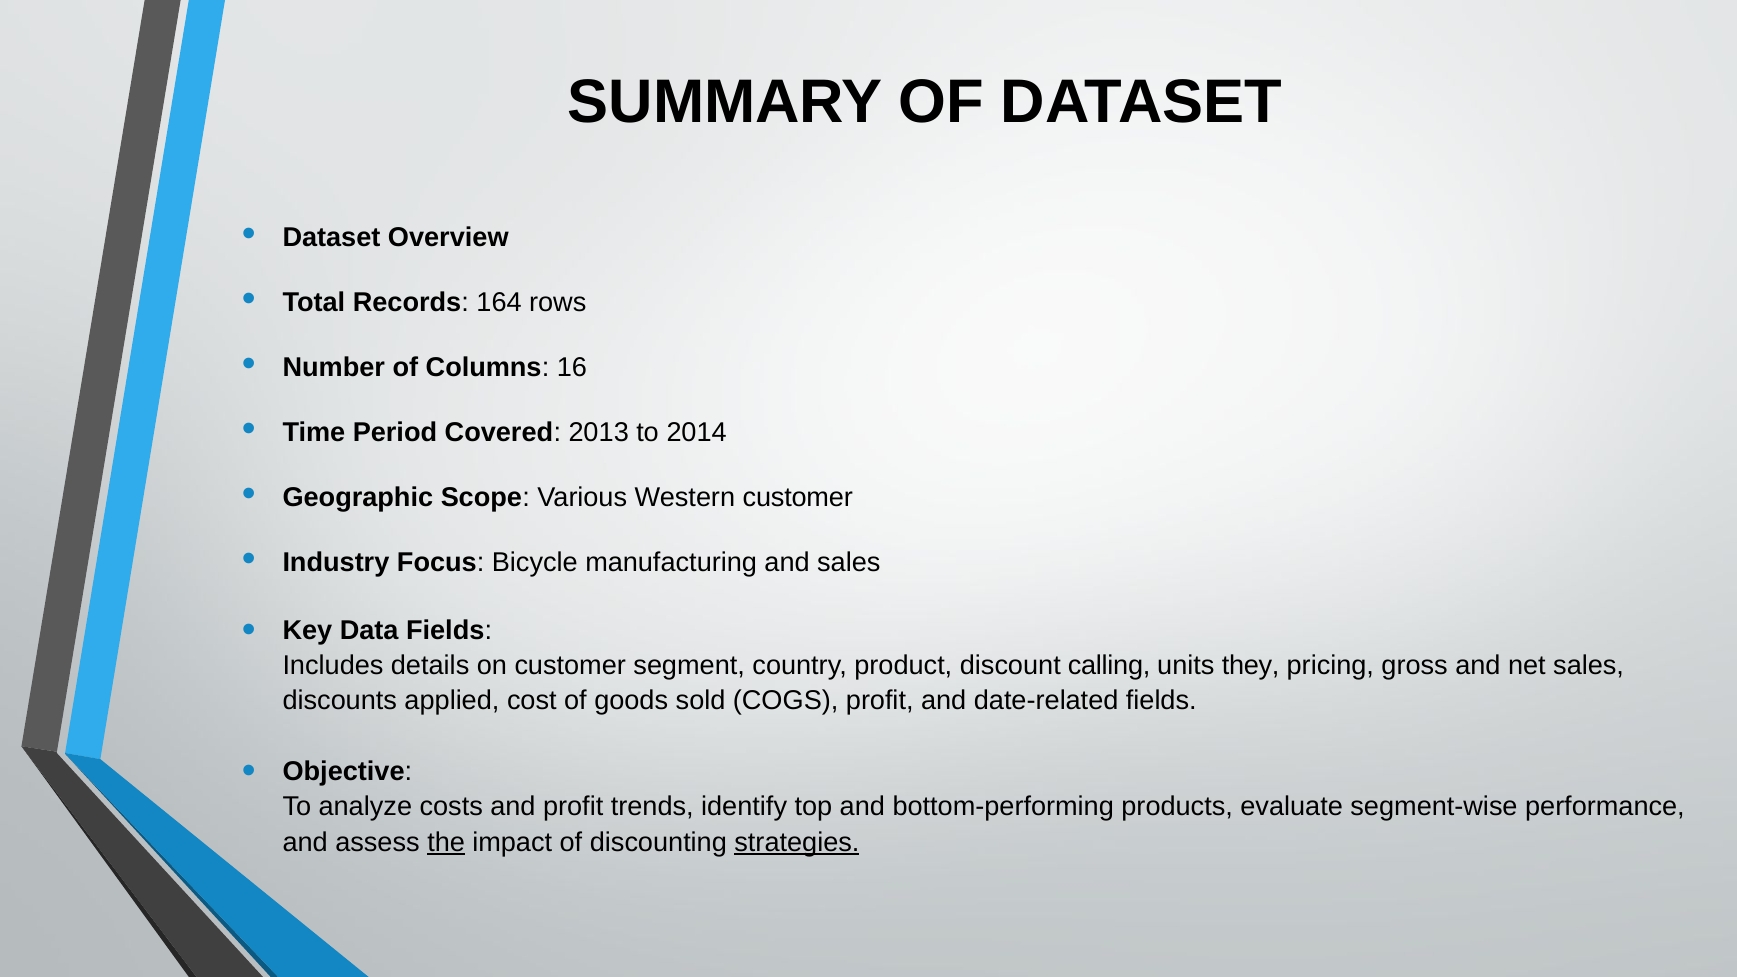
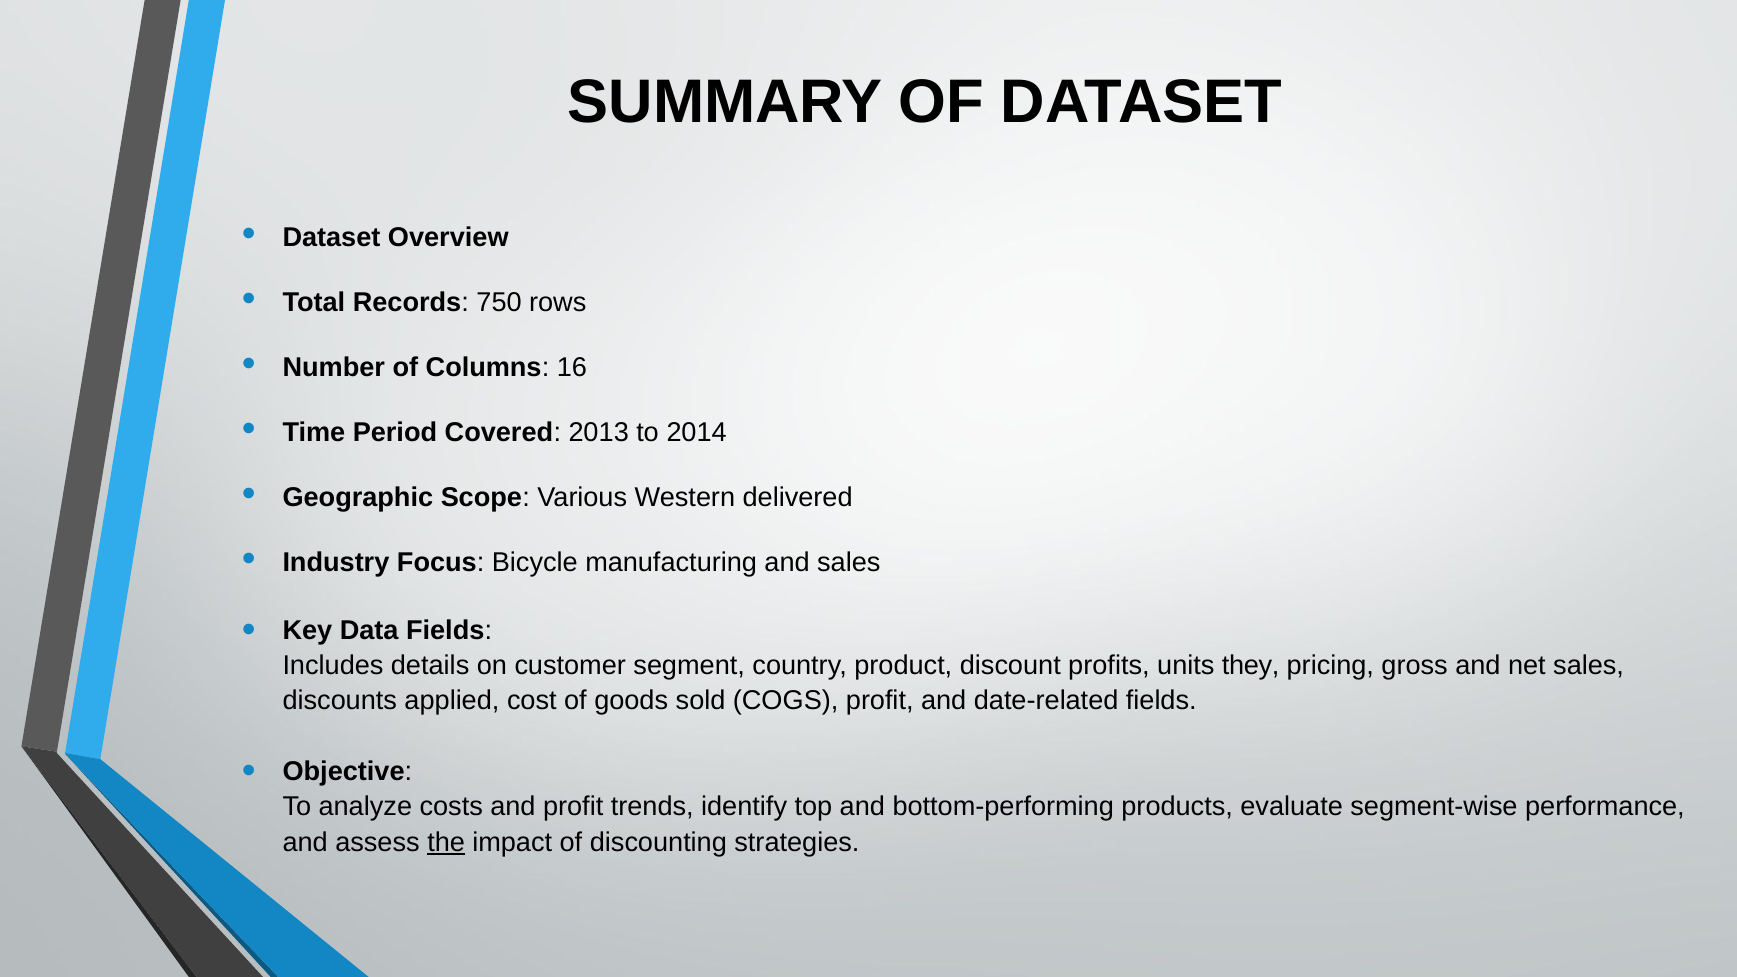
164: 164 -> 750
Western customer: customer -> delivered
calling: calling -> profits
strategies underline: present -> none
